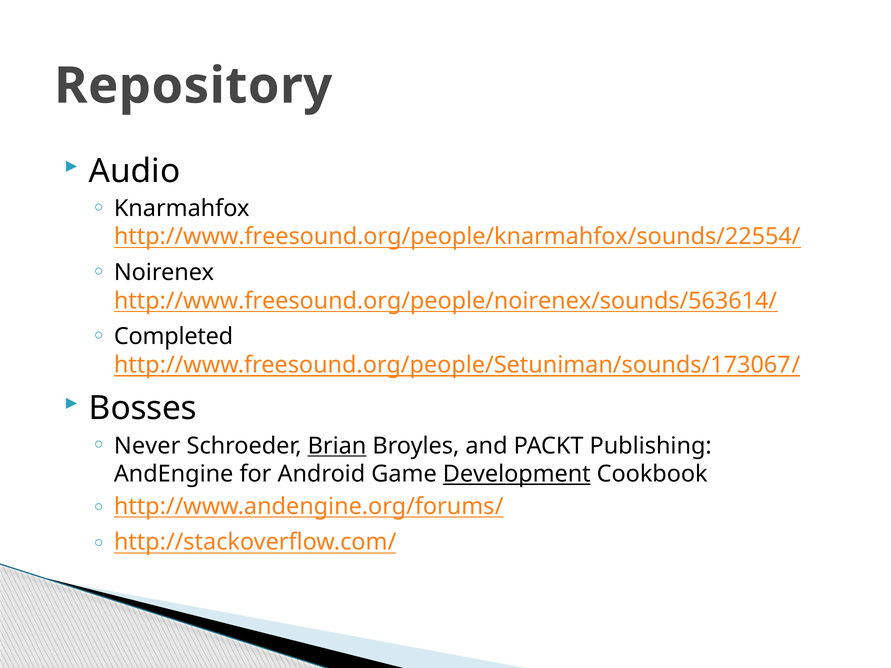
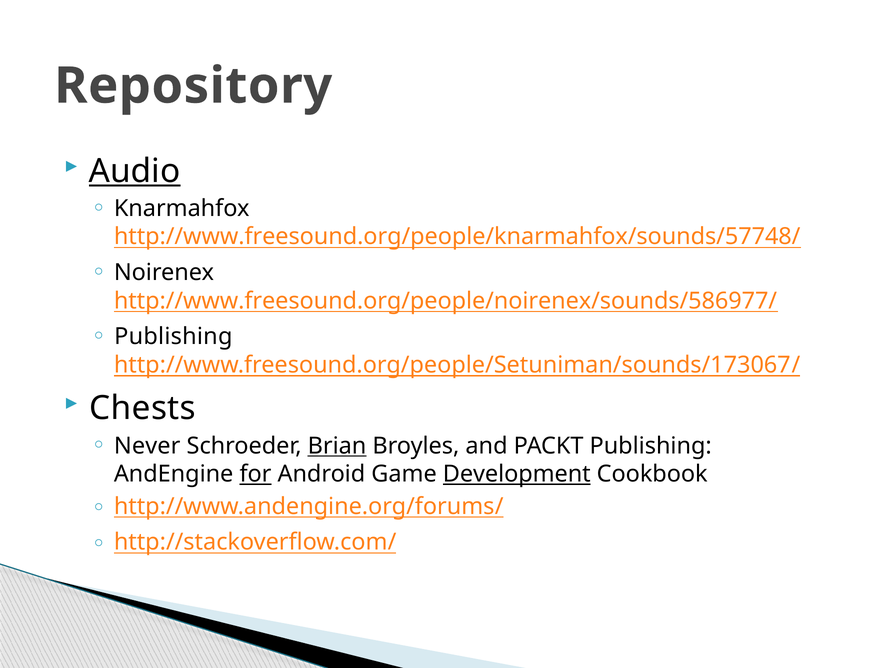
Audio underline: none -> present
http://www.freesound.org/people/knarmahfox/sounds/22554/: http://www.freesound.org/people/knarmahfox/sounds/22554/ -> http://www.freesound.org/people/knarmahfox/sounds/57748/
http://www.freesound.org/people/noirenex/sounds/563614/: http://www.freesound.org/people/noirenex/sounds/563614/ -> http://www.freesound.org/people/noirenex/sounds/586977/
Completed at (174, 337): Completed -> Publishing
Bosses: Bosses -> Chests
for underline: none -> present
